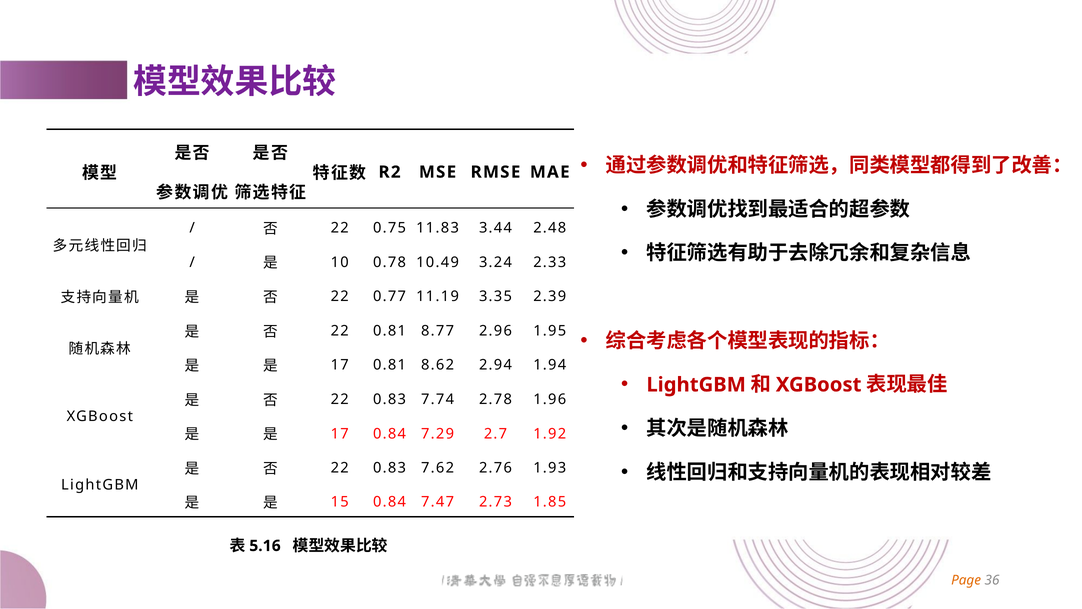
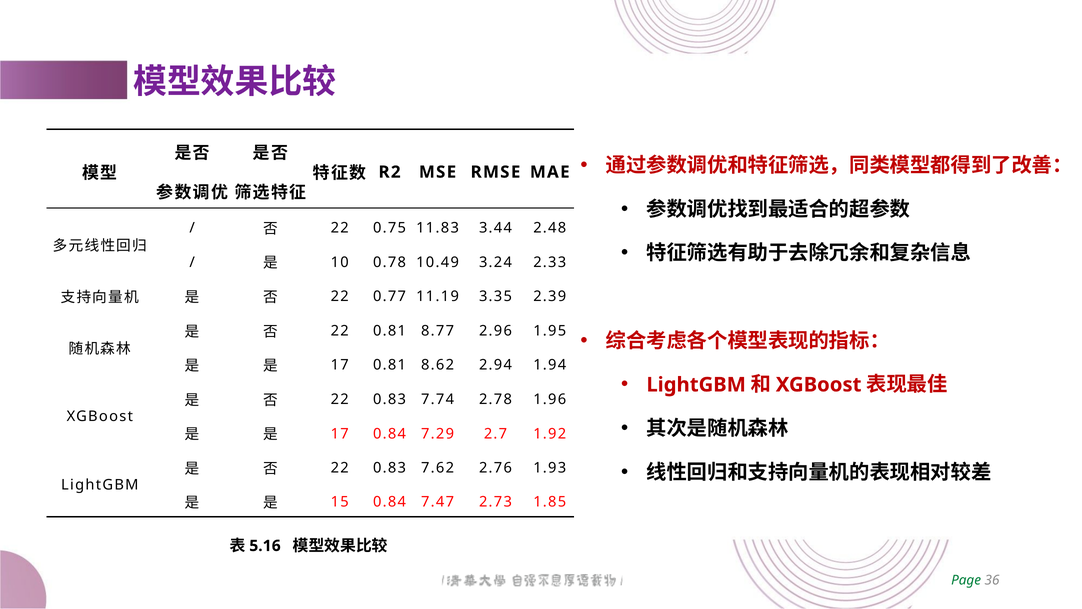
Page colour: orange -> green
